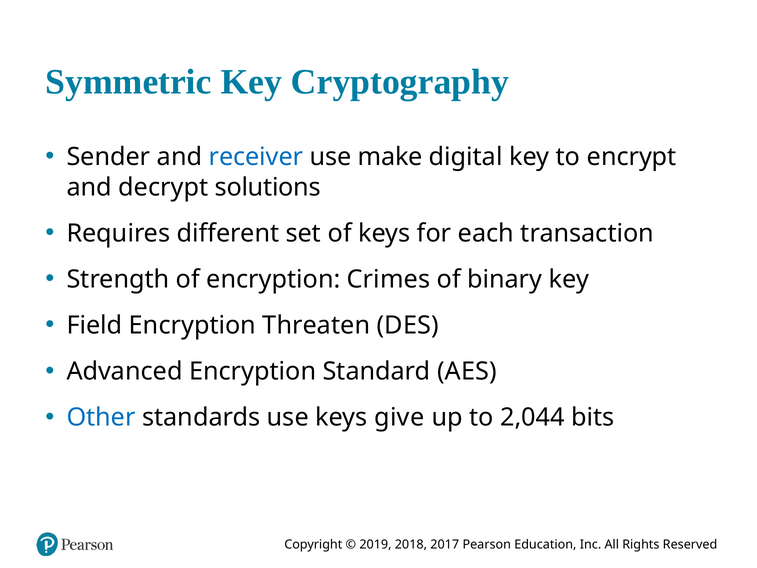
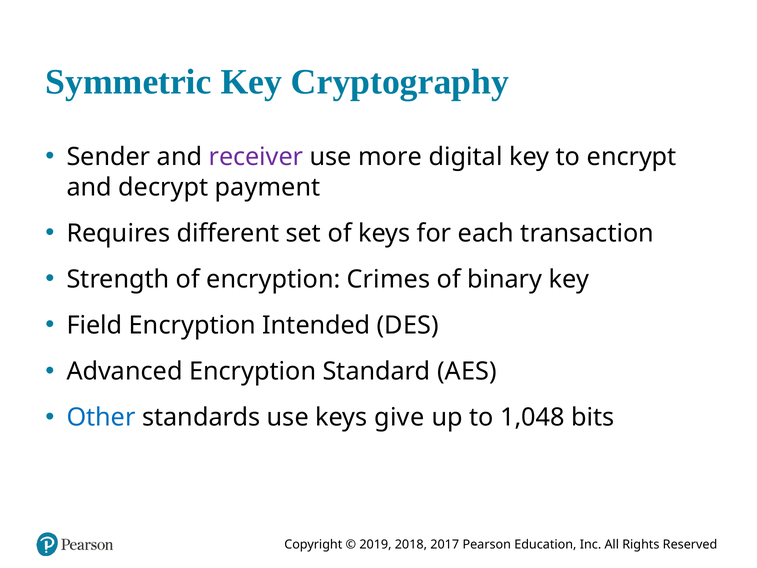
receiver colour: blue -> purple
make: make -> more
solutions: solutions -> payment
Threaten: Threaten -> Intended
2,044: 2,044 -> 1,048
